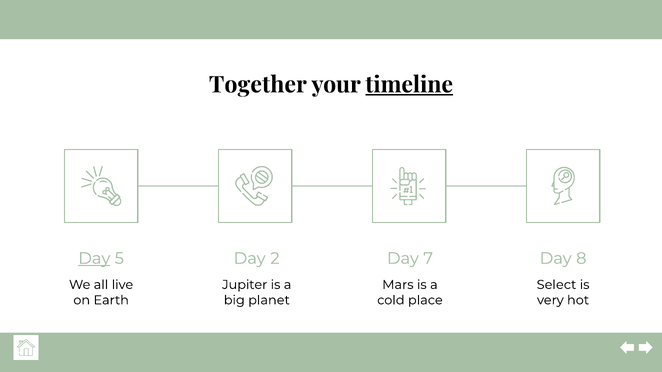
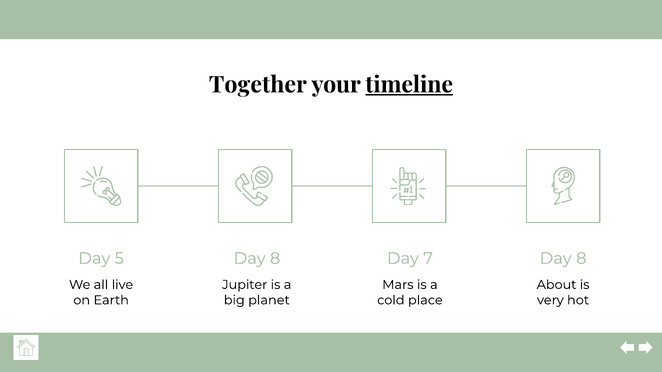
Day at (94, 259) underline: present -> none
5 Day 2: 2 -> 8
Select: Select -> About
